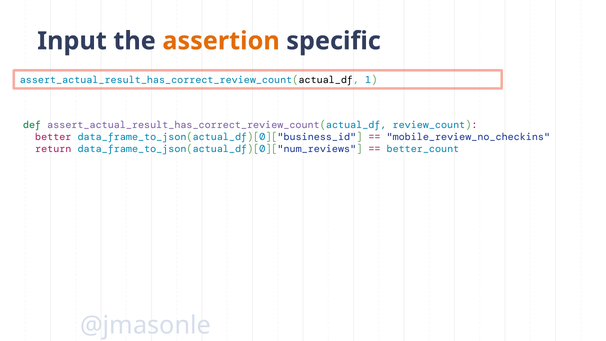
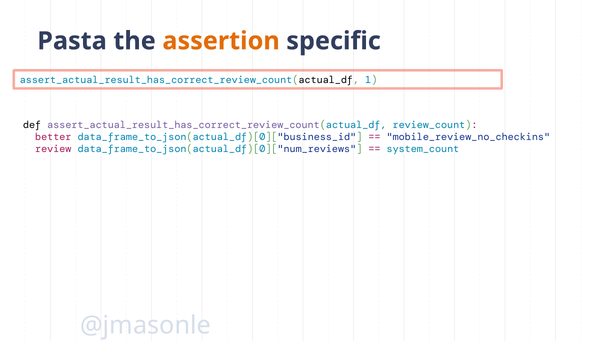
Input: Input -> Pasta
def colour: green -> black
return: return -> review
better_count: better_count -> system_count
